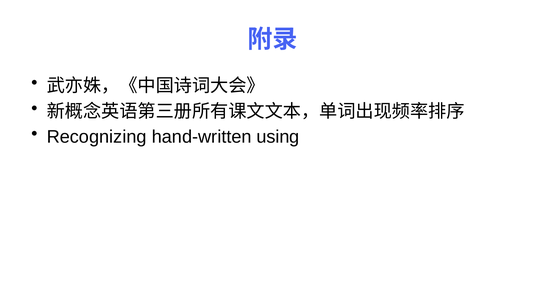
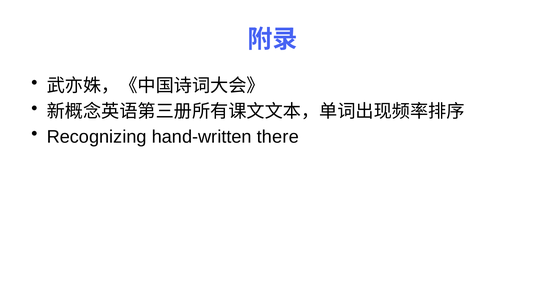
using: using -> there
